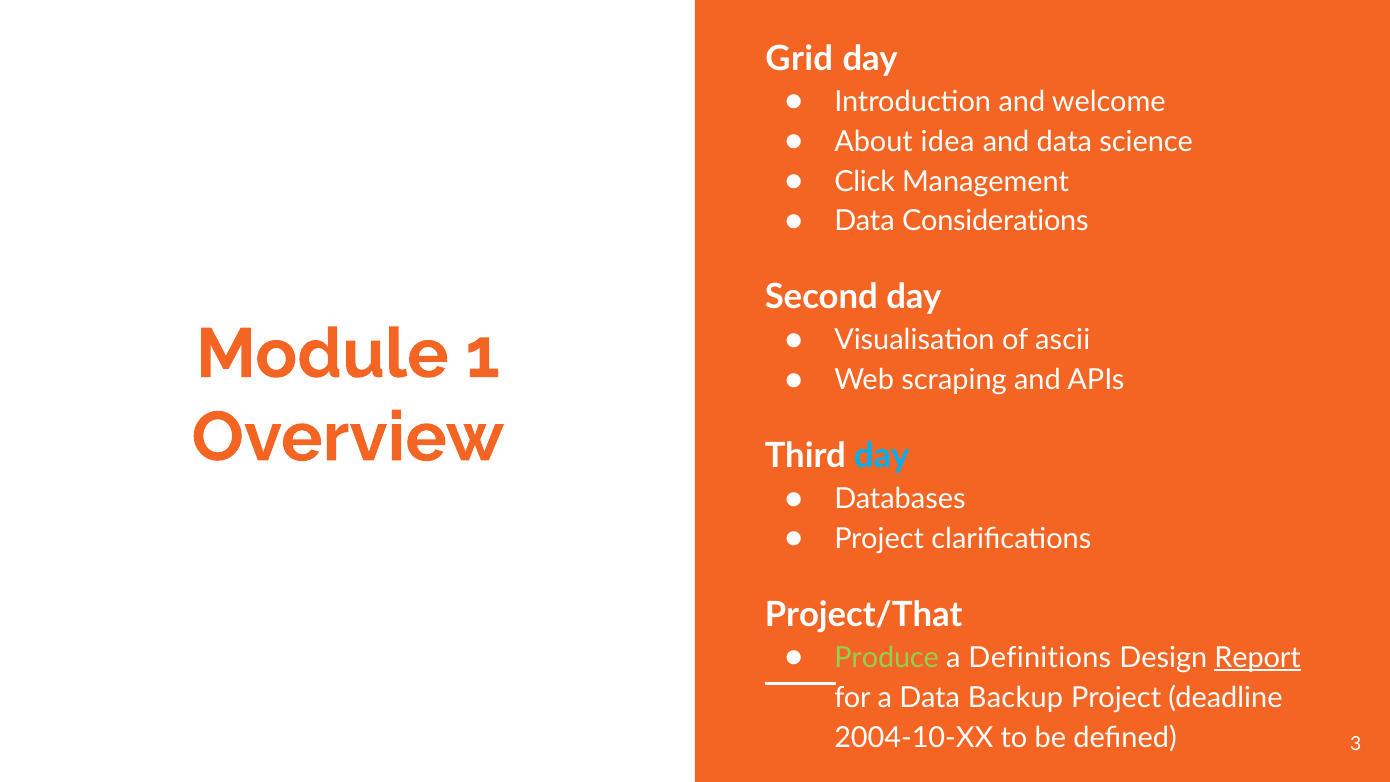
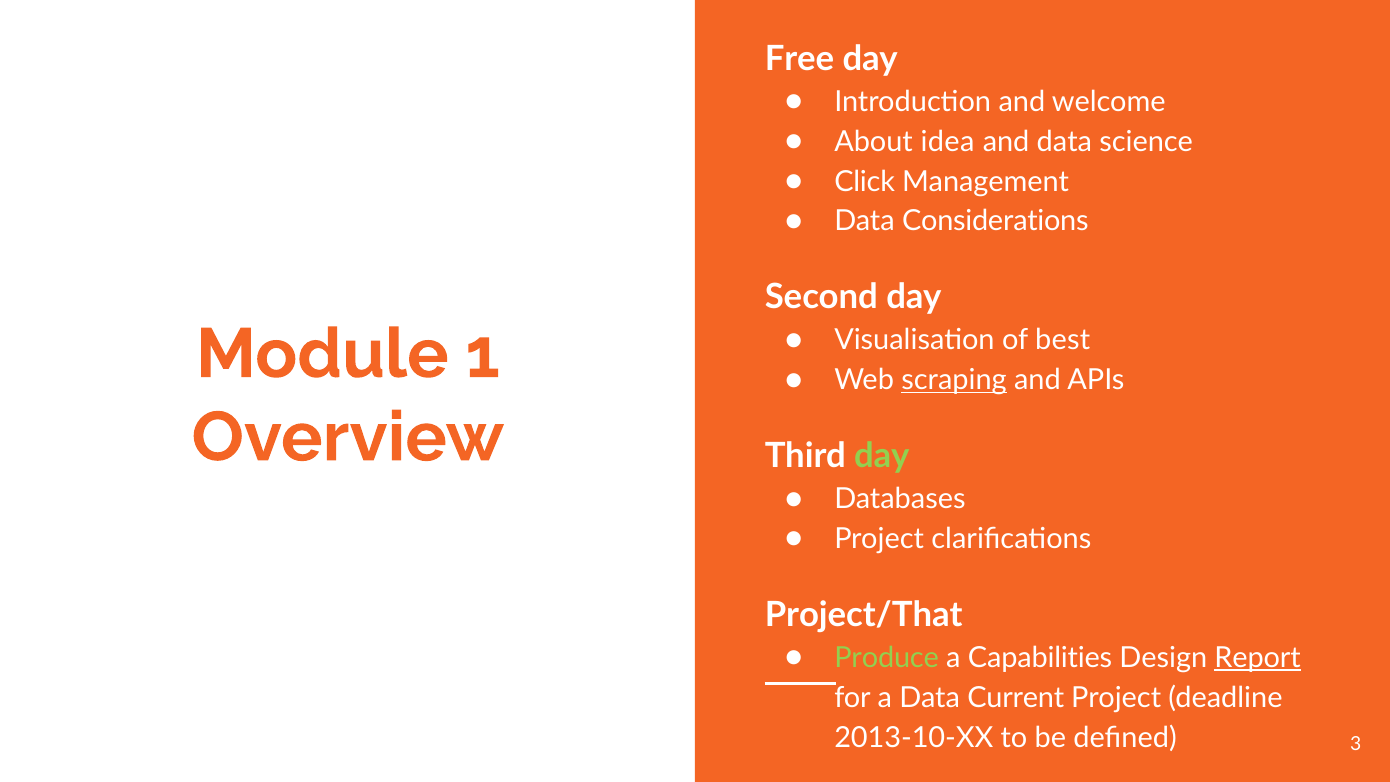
Grid: Grid -> Free
ascii: ascii -> best
scraping underline: none -> present
day at (882, 456) colour: light blue -> light green
Definitions: Definitions -> Capabilities
Backup: Backup -> Current
2004-10-XX: 2004-10-XX -> 2013-10-XX
